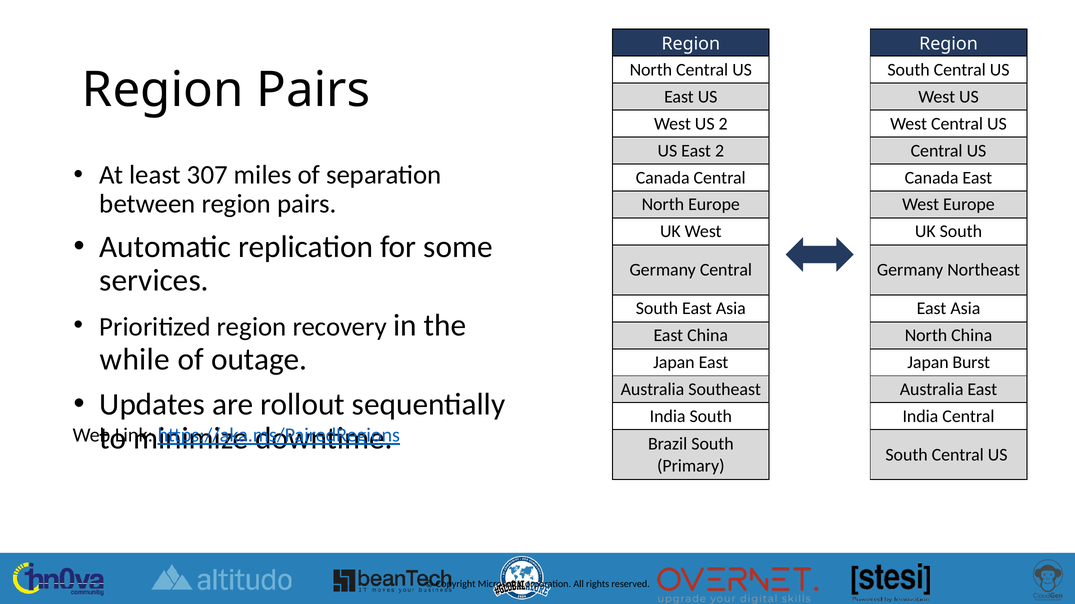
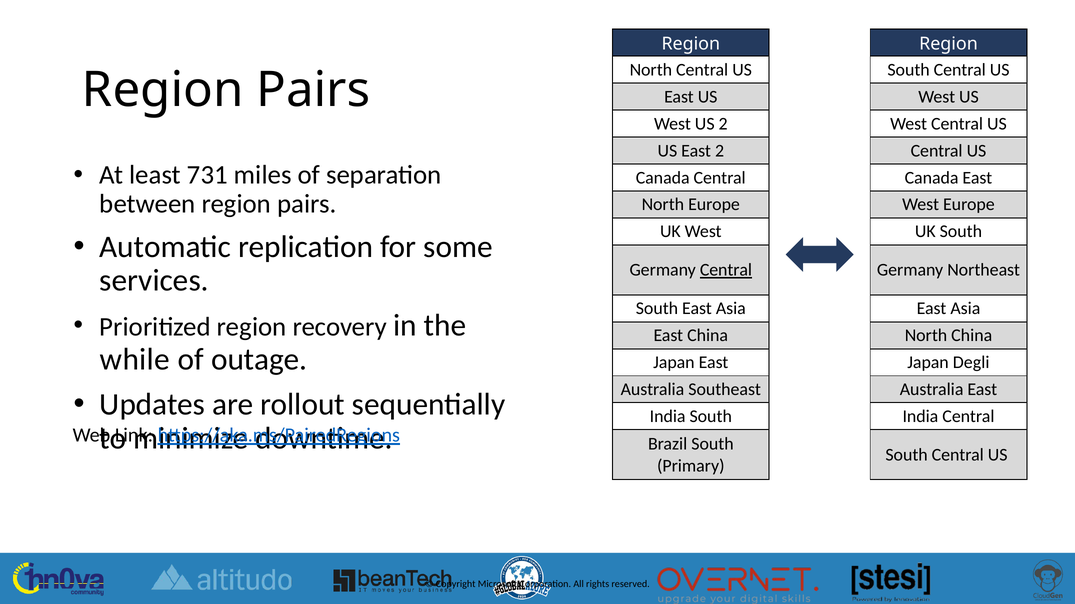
307: 307 -> 731
Central at (726, 270) underline: none -> present
Burst: Burst -> Degli
